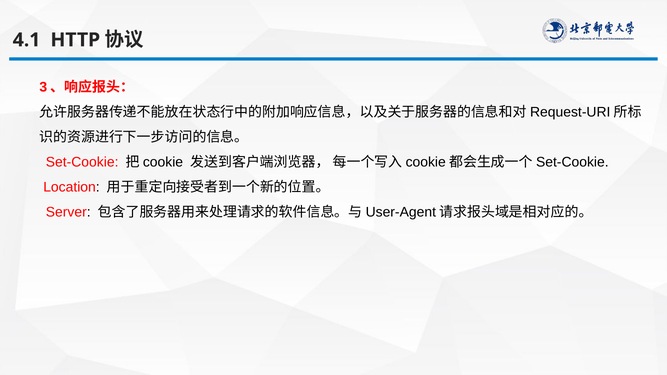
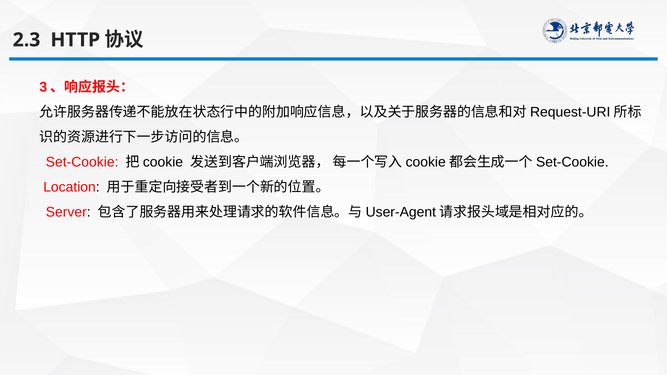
4.1: 4.1 -> 2.3
